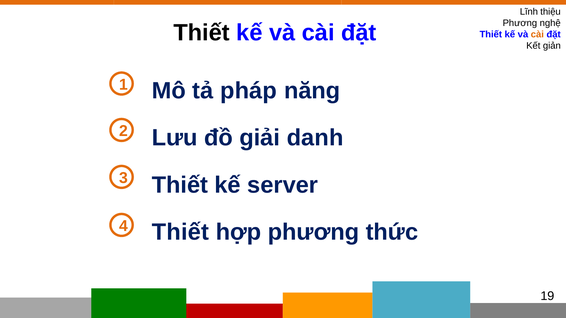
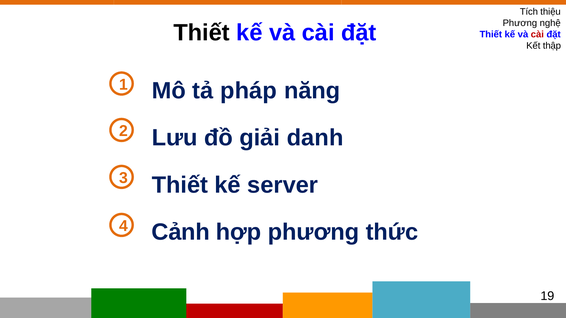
Lĩnh: Lĩnh -> Tích
cài at (537, 34) colour: orange -> red
giản: giản -> thập
Thiết at (180, 232): Thiết -> Cảnh
